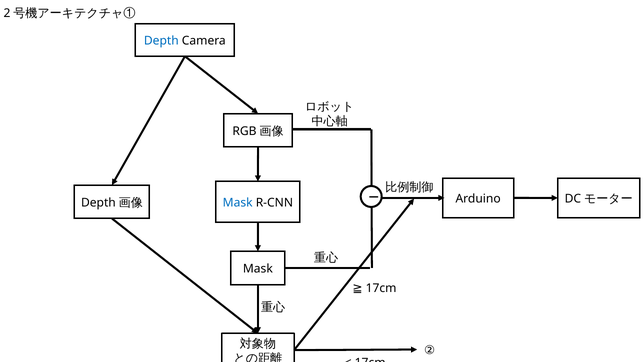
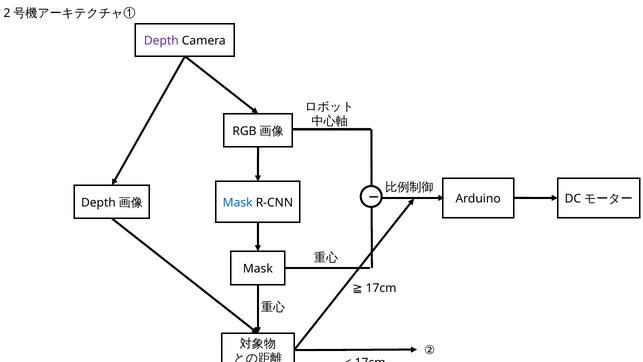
Depth colour: blue -> purple
